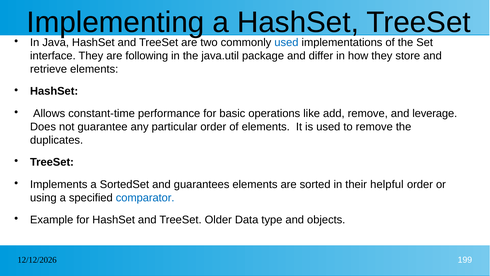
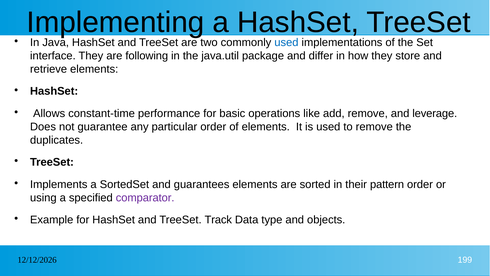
helpful: helpful -> pattern
comparator colour: blue -> purple
Older: Older -> Track
